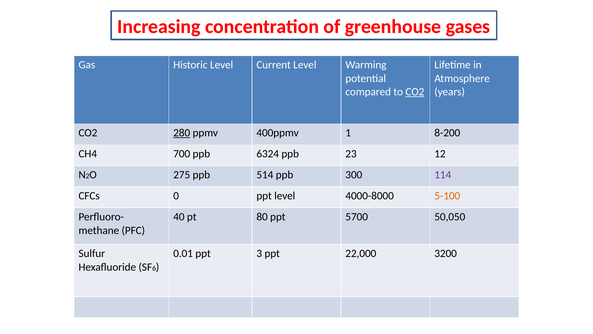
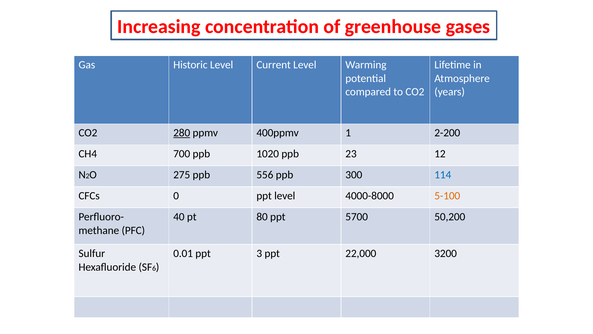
CO2 at (415, 92) underline: present -> none
8-200: 8-200 -> 2-200
6324: 6324 -> 1020
514: 514 -> 556
114 colour: purple -> blue
50,050: 50,050 -> 50,200
